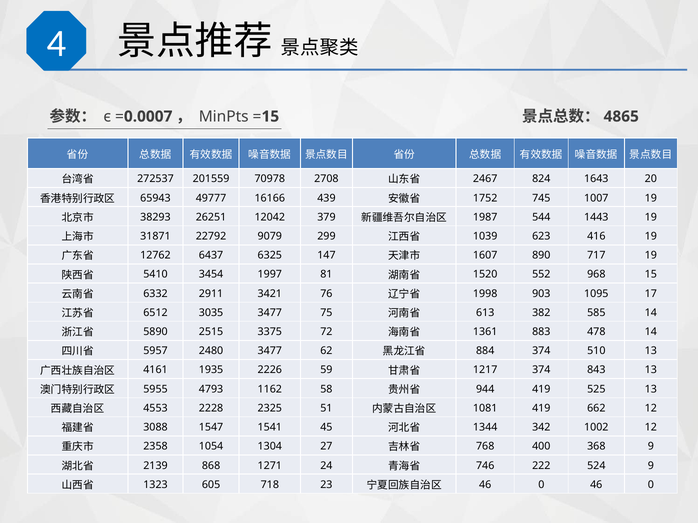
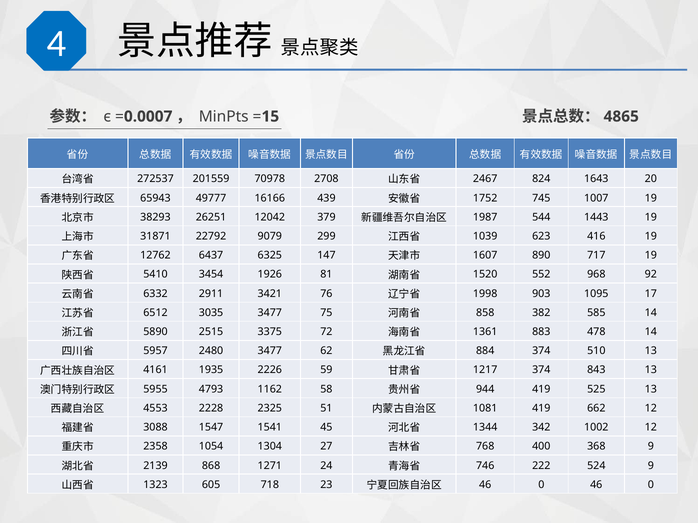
1997: 1997 -> 1926
15: 15 -> 92
613: 613 -> 858
